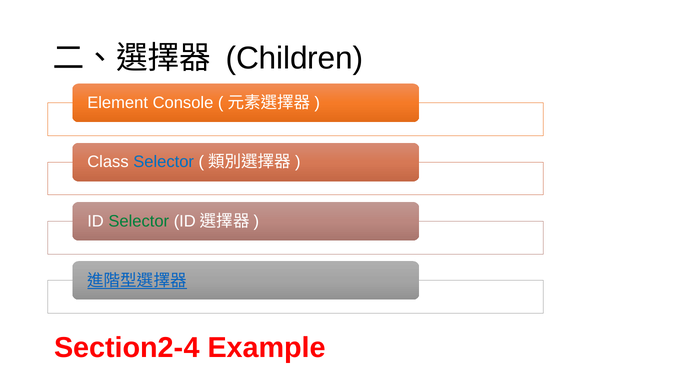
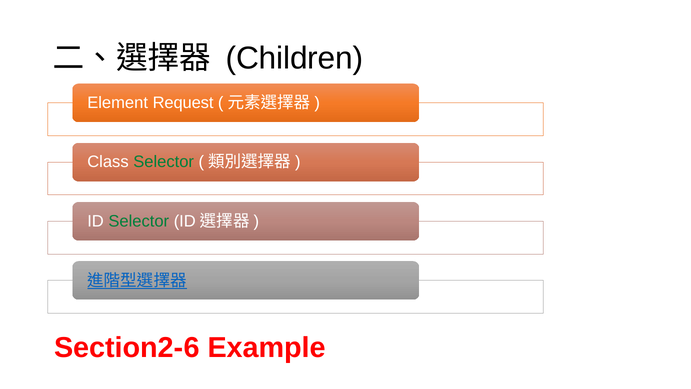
Console: Console -> Request
Selector at (164, 162) colour: blue -> green
Section2-4: Section2-4 -> Section2-6
